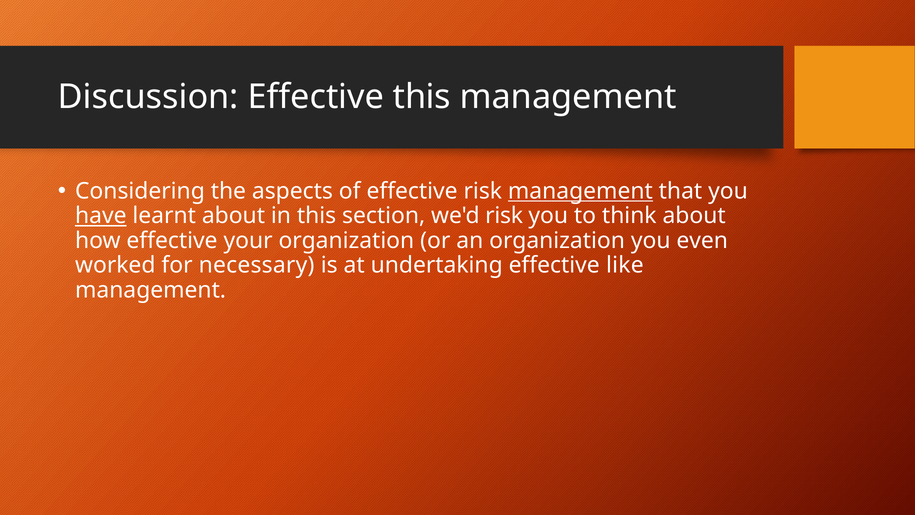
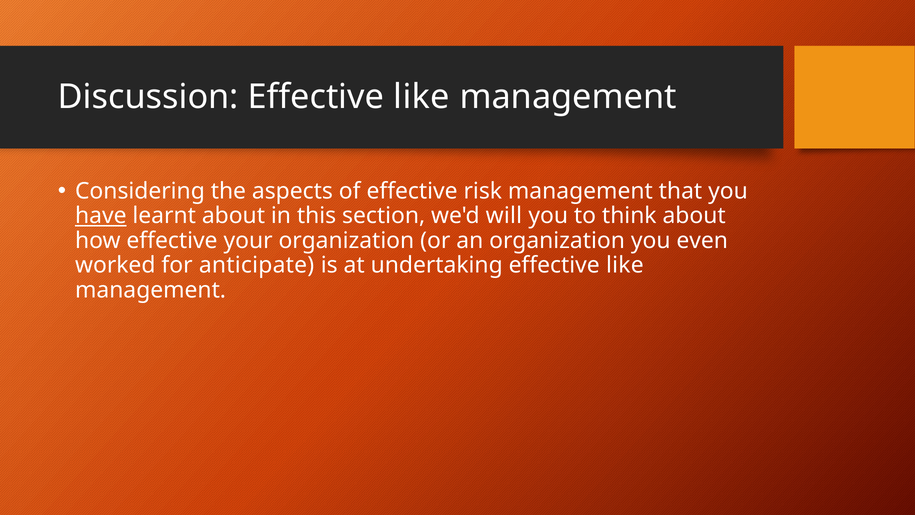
Discussion Effective this: this -> like
management at (580, 191) underline: present -> none
we'd risk: risk -> will
necessary: necessary -> anticipate
